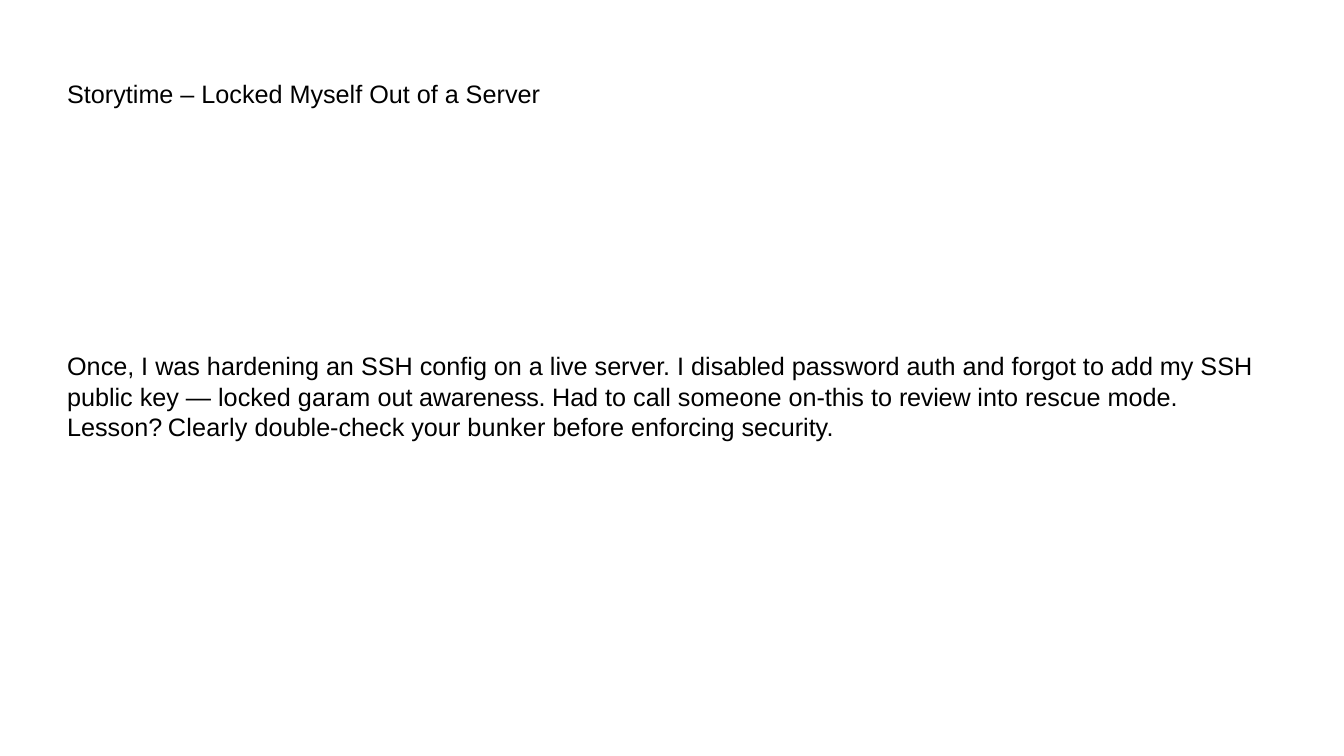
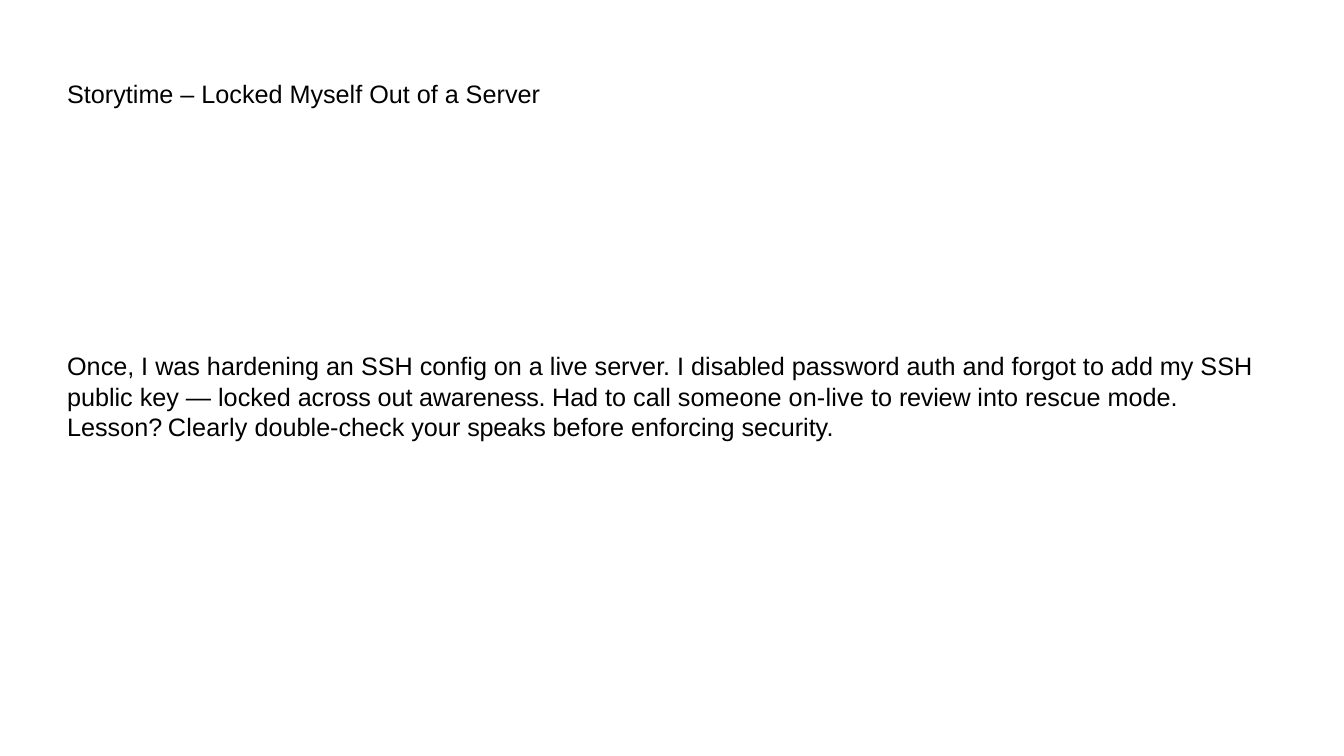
garam: garam -> across
on-this: on-this -> on-live
bunker: bunker -> speaks
